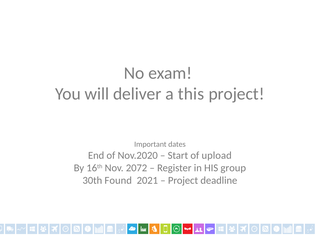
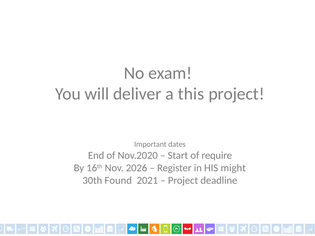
upload: upload -> require
2072: 2072 -> 2026
group: group -> might
